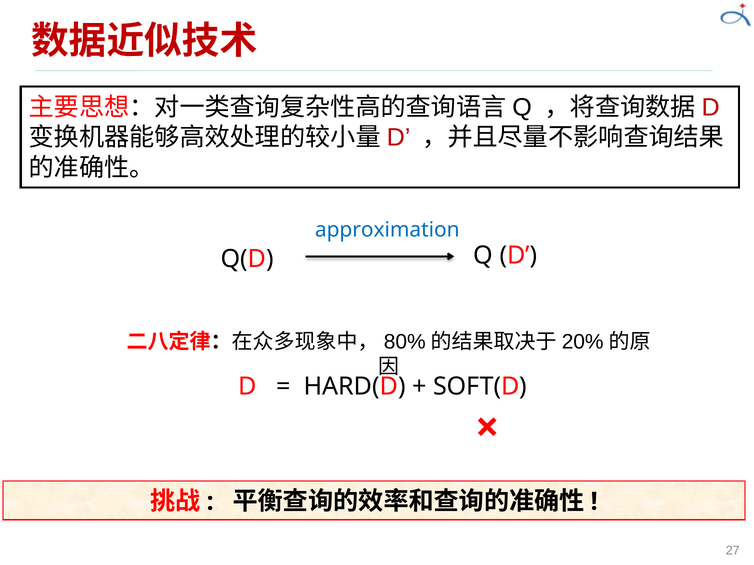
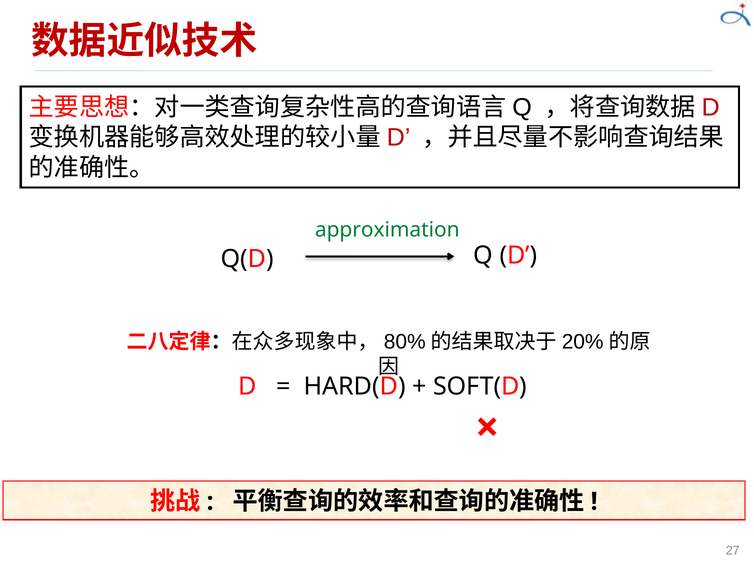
approximation colour: blue -> green
